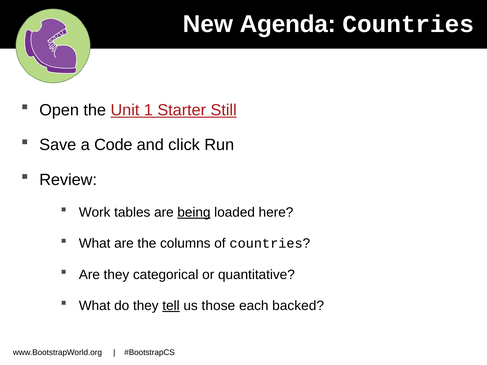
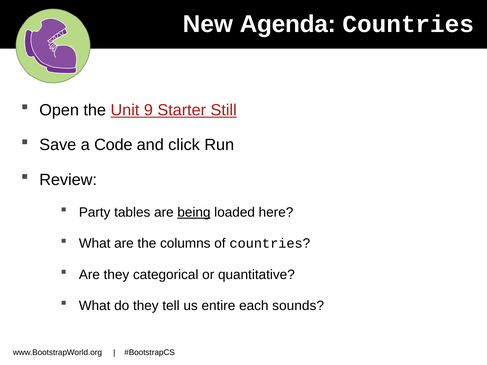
1: 1 -> 9
Work: Work -> Party
tell underline: present -> none
those: those -> entire
backed: backed -> sounds
